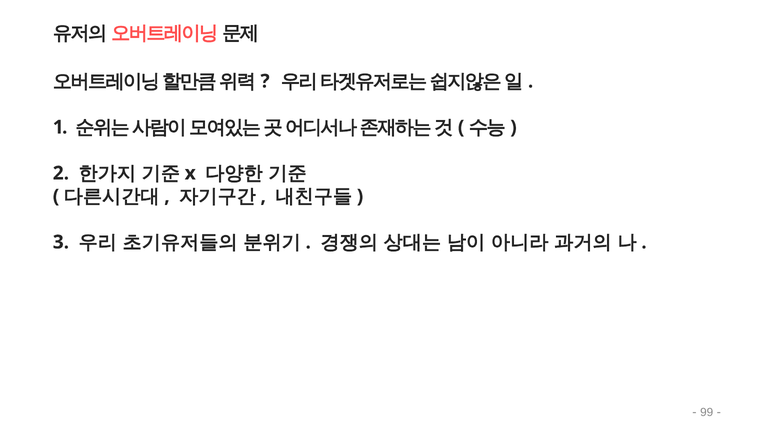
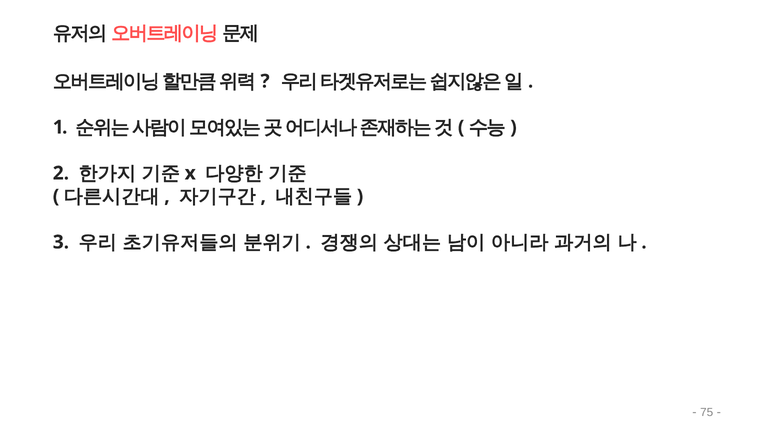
99: 99 -> 75
